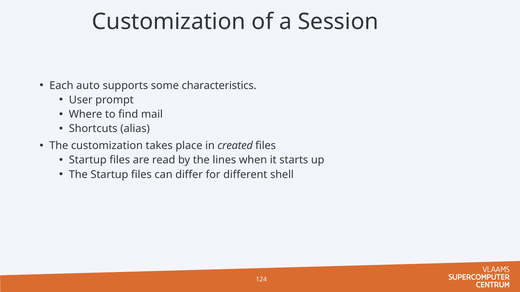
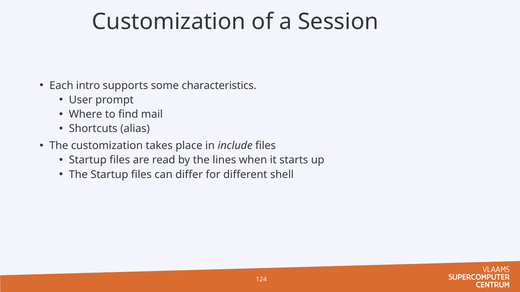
auto: auto -> intro
created: created -> include
